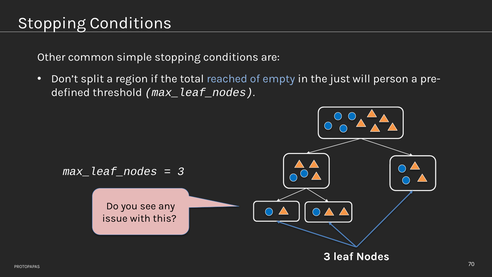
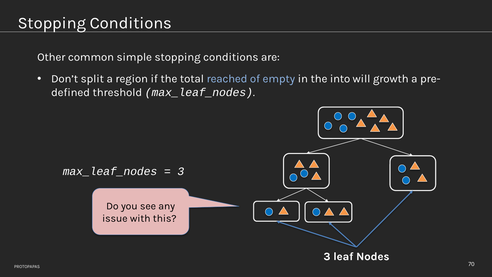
just: just -> into
person: person -> growth
